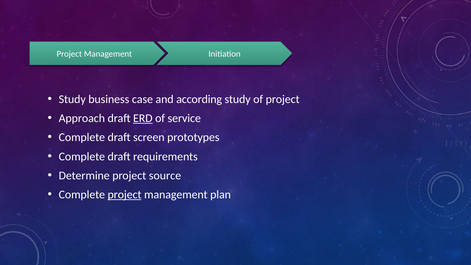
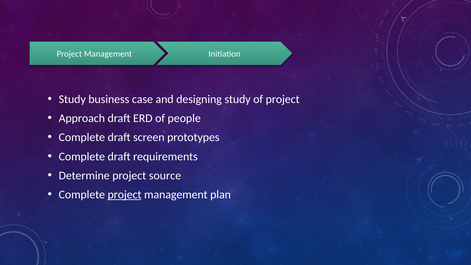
according: according -> designing
ERD underline: present -> none
service: service -> people
